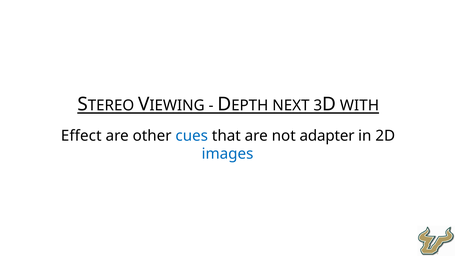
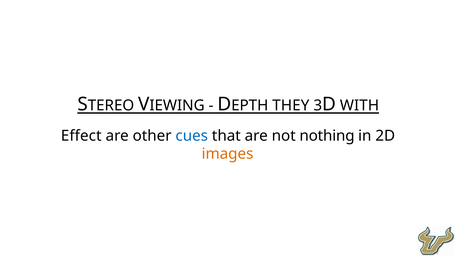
NEXT: NEXT -> THEY
adapter: adapter -> nothing
images colour: blue -> orange
